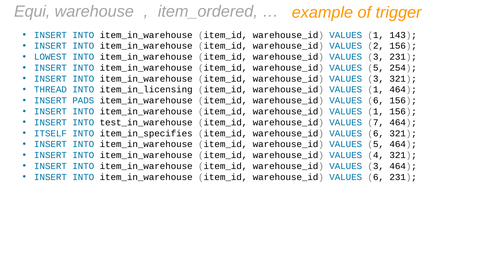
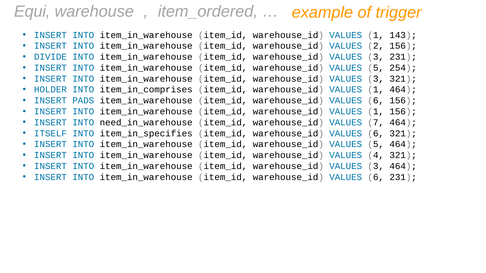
LOWEST: LOWEST -> DIVIDE
THREAD: THREAD -> HOLDER
item_in_licensing: item_in_licensing -> item_in_comprises
test_in_warehouse: test_in_warehouse -> need_in_warehouse
